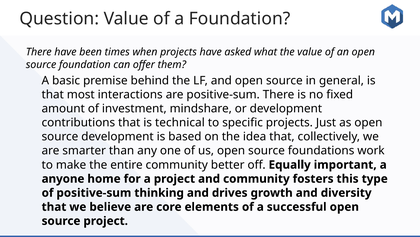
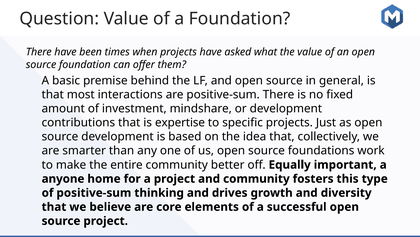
technical: technical -> expertise
